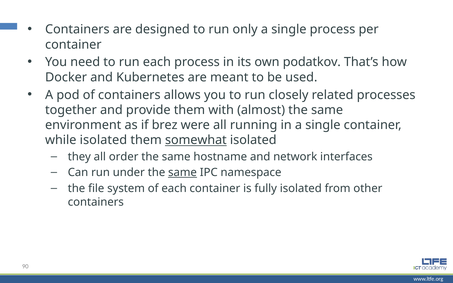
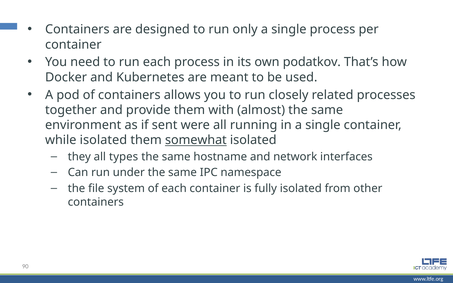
brez: brez -> sent
order: order -> types
same at (182, 173) underline: present -> none
